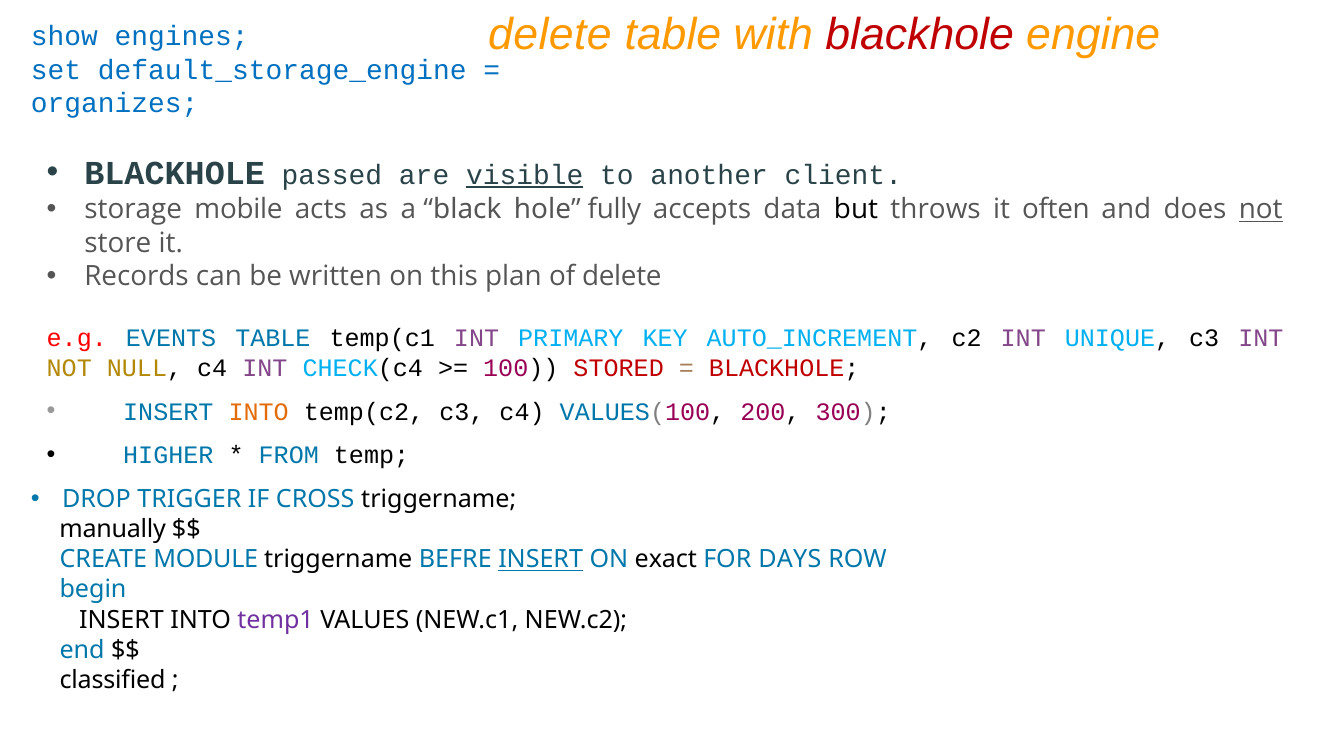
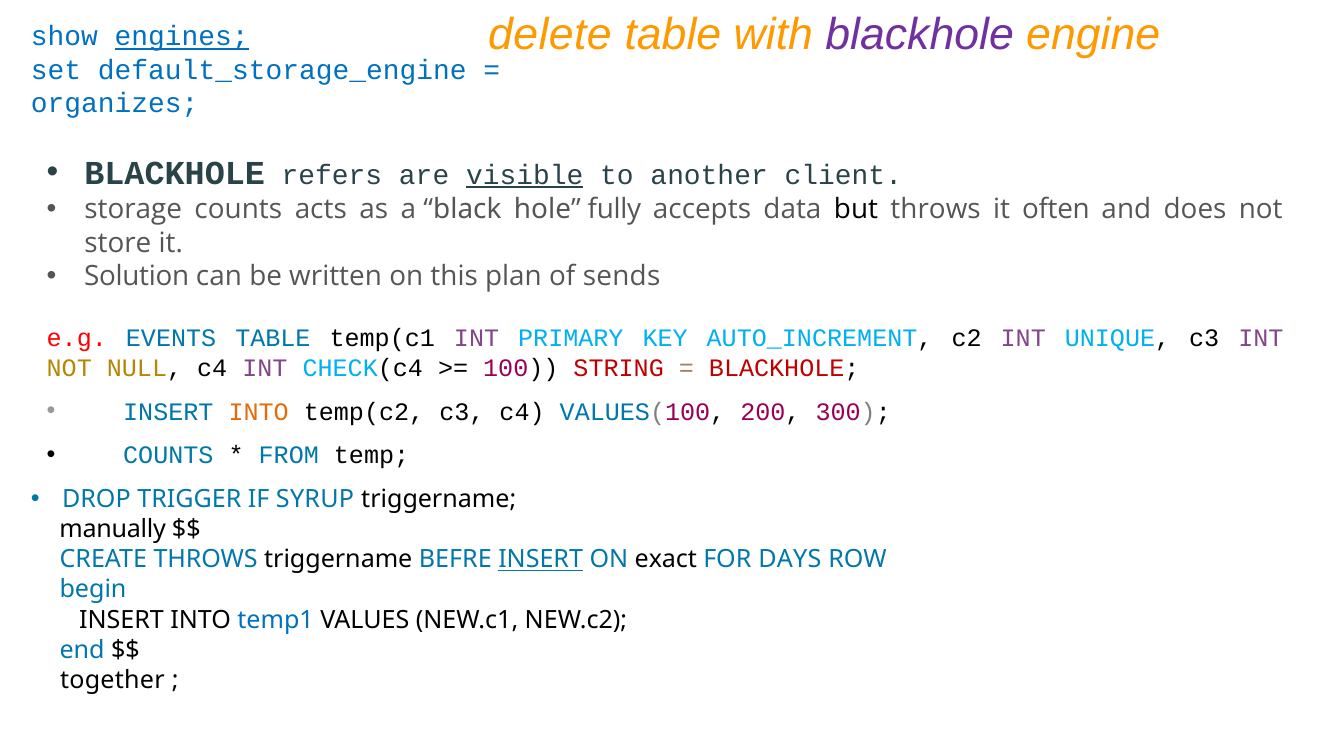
blackhole at (920, 35) colour: red -> purple
engines underline: none -> present
passed: passed -> refers
storage mobile: mobile -> counts
not at (1261, 210) underline: present -> none
Records: Records -> Solution
of delete: delete -> sends
STORED: STORED -> STRING
HIGHER at (168, 455): HIGHER -> COUNTS
CROSS: CROSS -> SYRUP
CREATE MODULE: MODULE -> THROWS
temp1 colour: purple -> blue
classified: classified -> together
